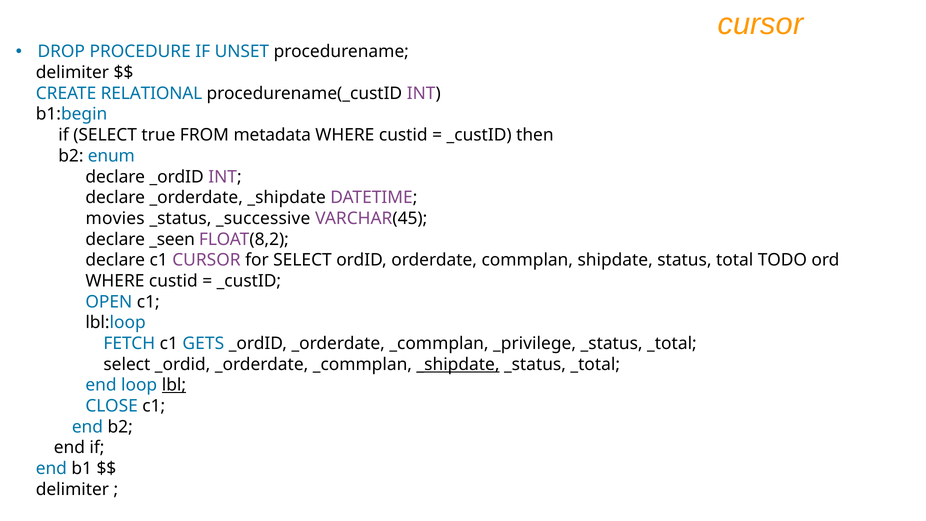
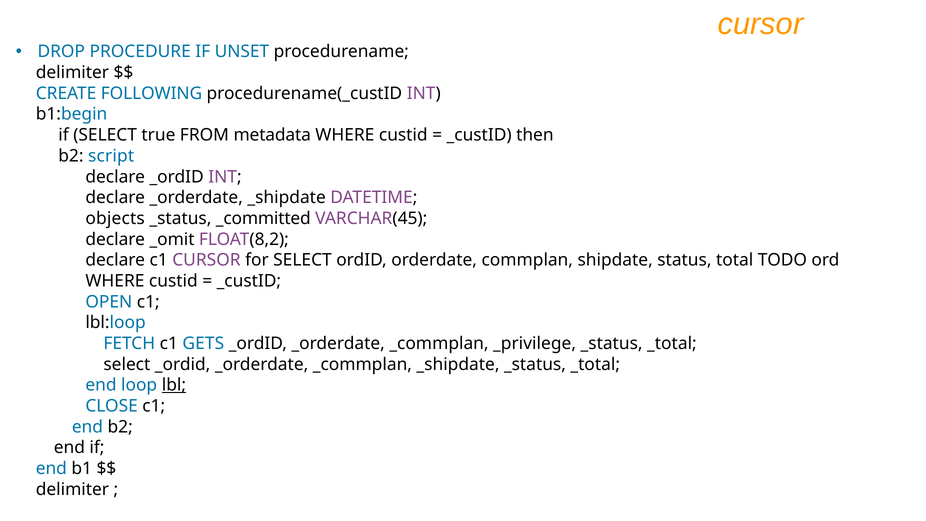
RELATIONAL: RELATIONAL -> FOLLOWING
enum: enum -> script
movies: movies -> objects
_successive: _successive -> _committed
_seen: _seen -> _omit
_shipdate at (458, 364) underline: present -> none
